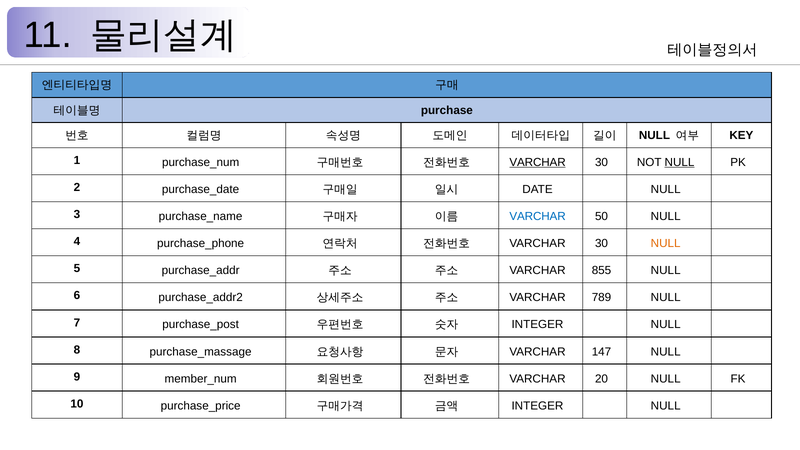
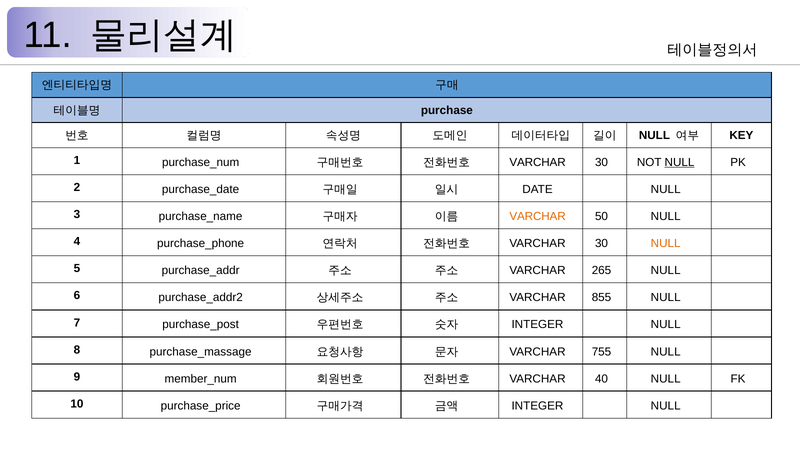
VARCHAR at (538, 162) underline: present -> none
VARCHAR at (538, 216) colour: blue -> orange
855: 855 -> 265
789: 789 -> 855
147: 147 -> 755
20: 20 -> 40
